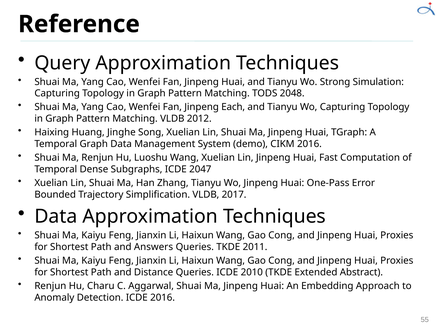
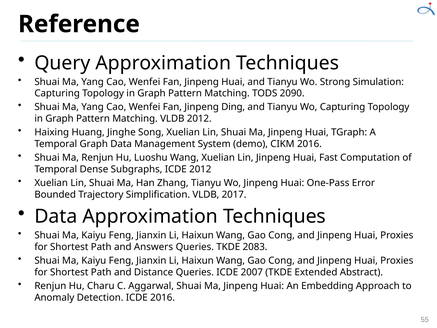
2048: 2048 -> 2090
Each: Each -> Ding
ICDE 2047: 2047 -> 2012
2011: 2011 -> 2083
2010: 2010 -> 2007
